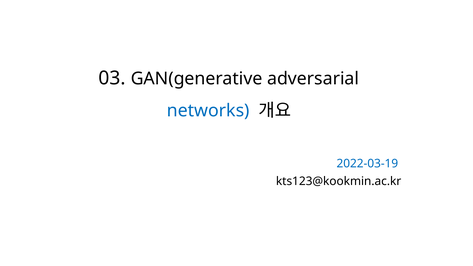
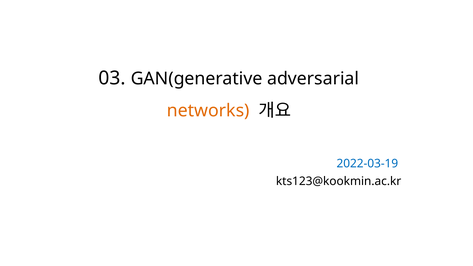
networks colour: blue -> orange
